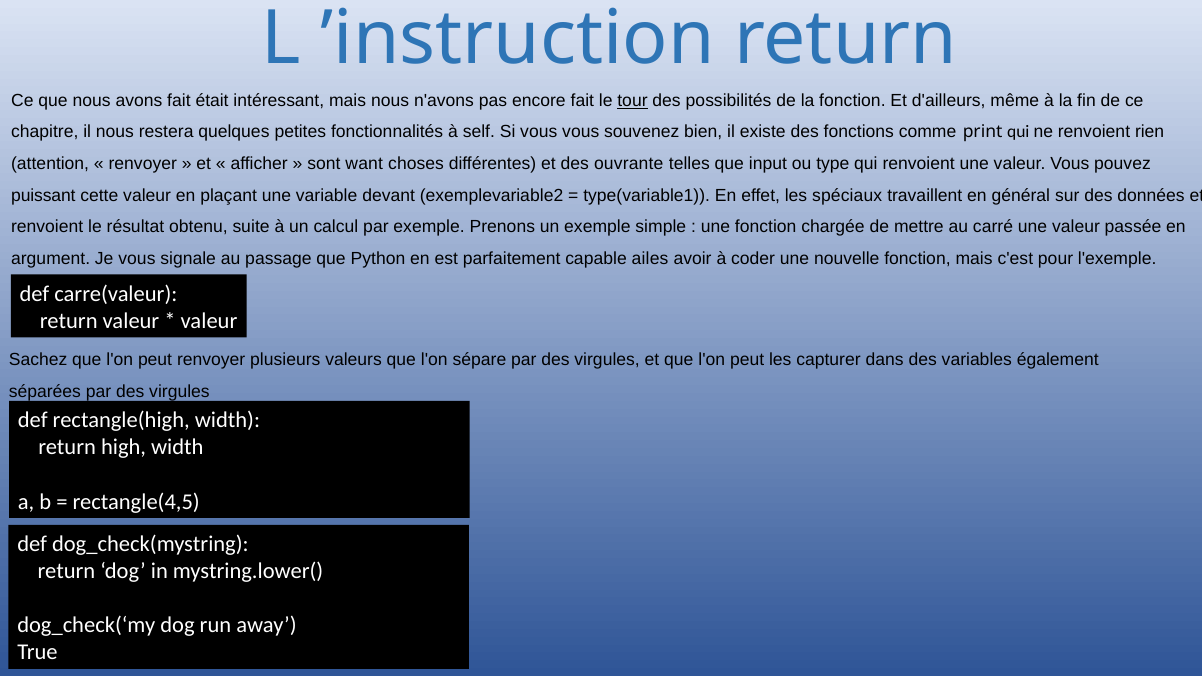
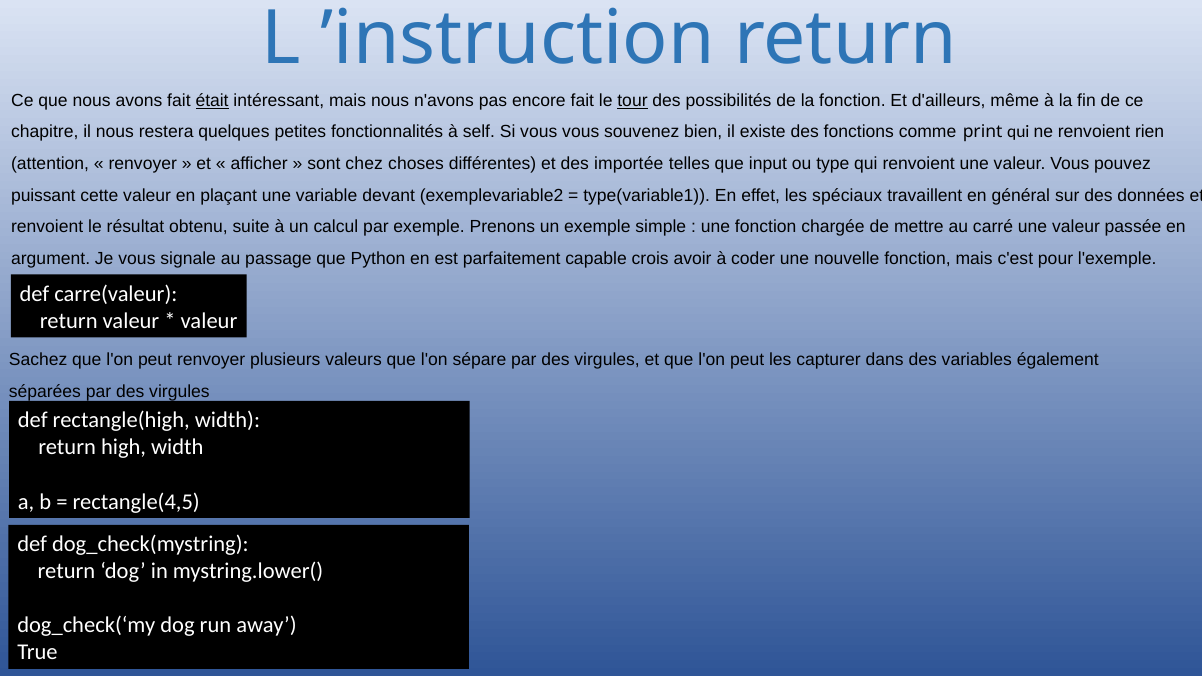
était underline: none -> present
want: want -> chez
ouvrante: ouvrante -> importée
ailes: ailes -> crois
